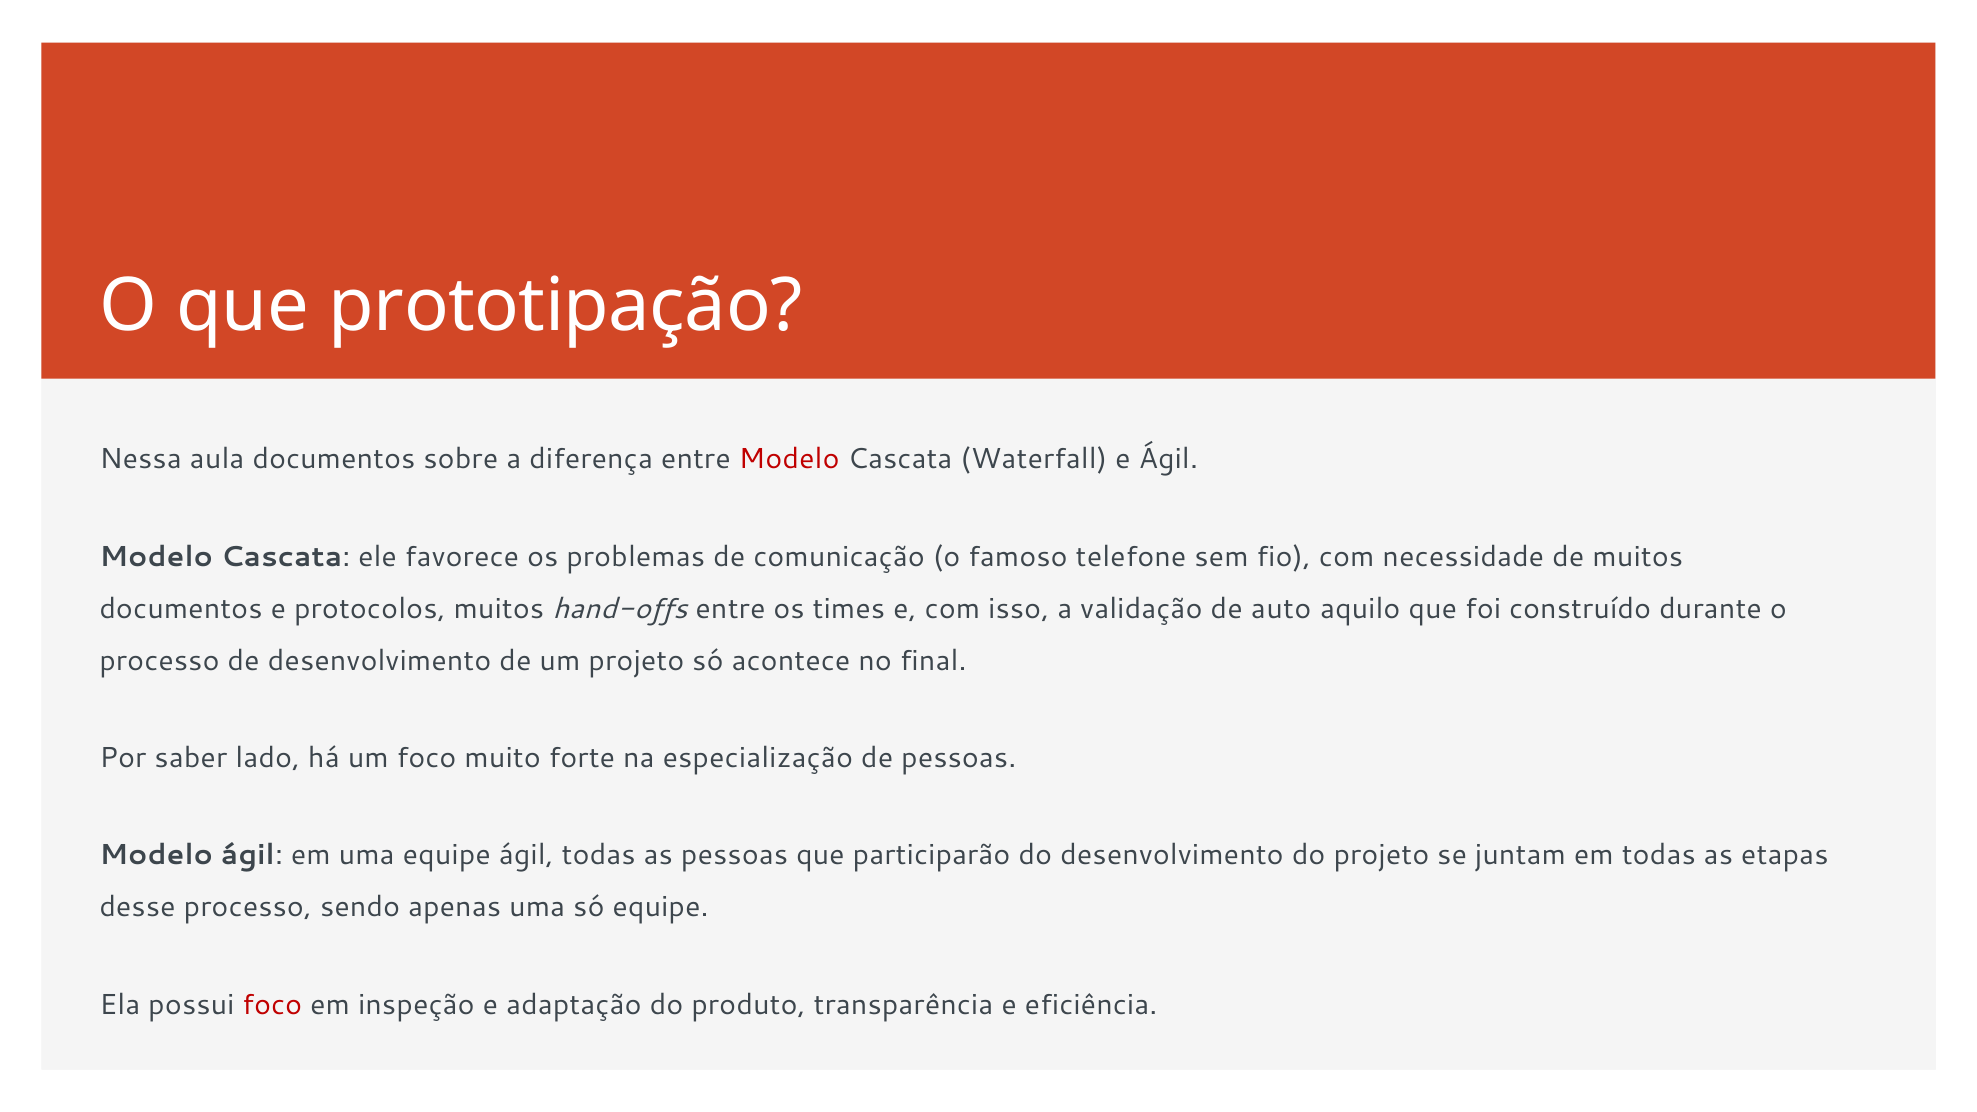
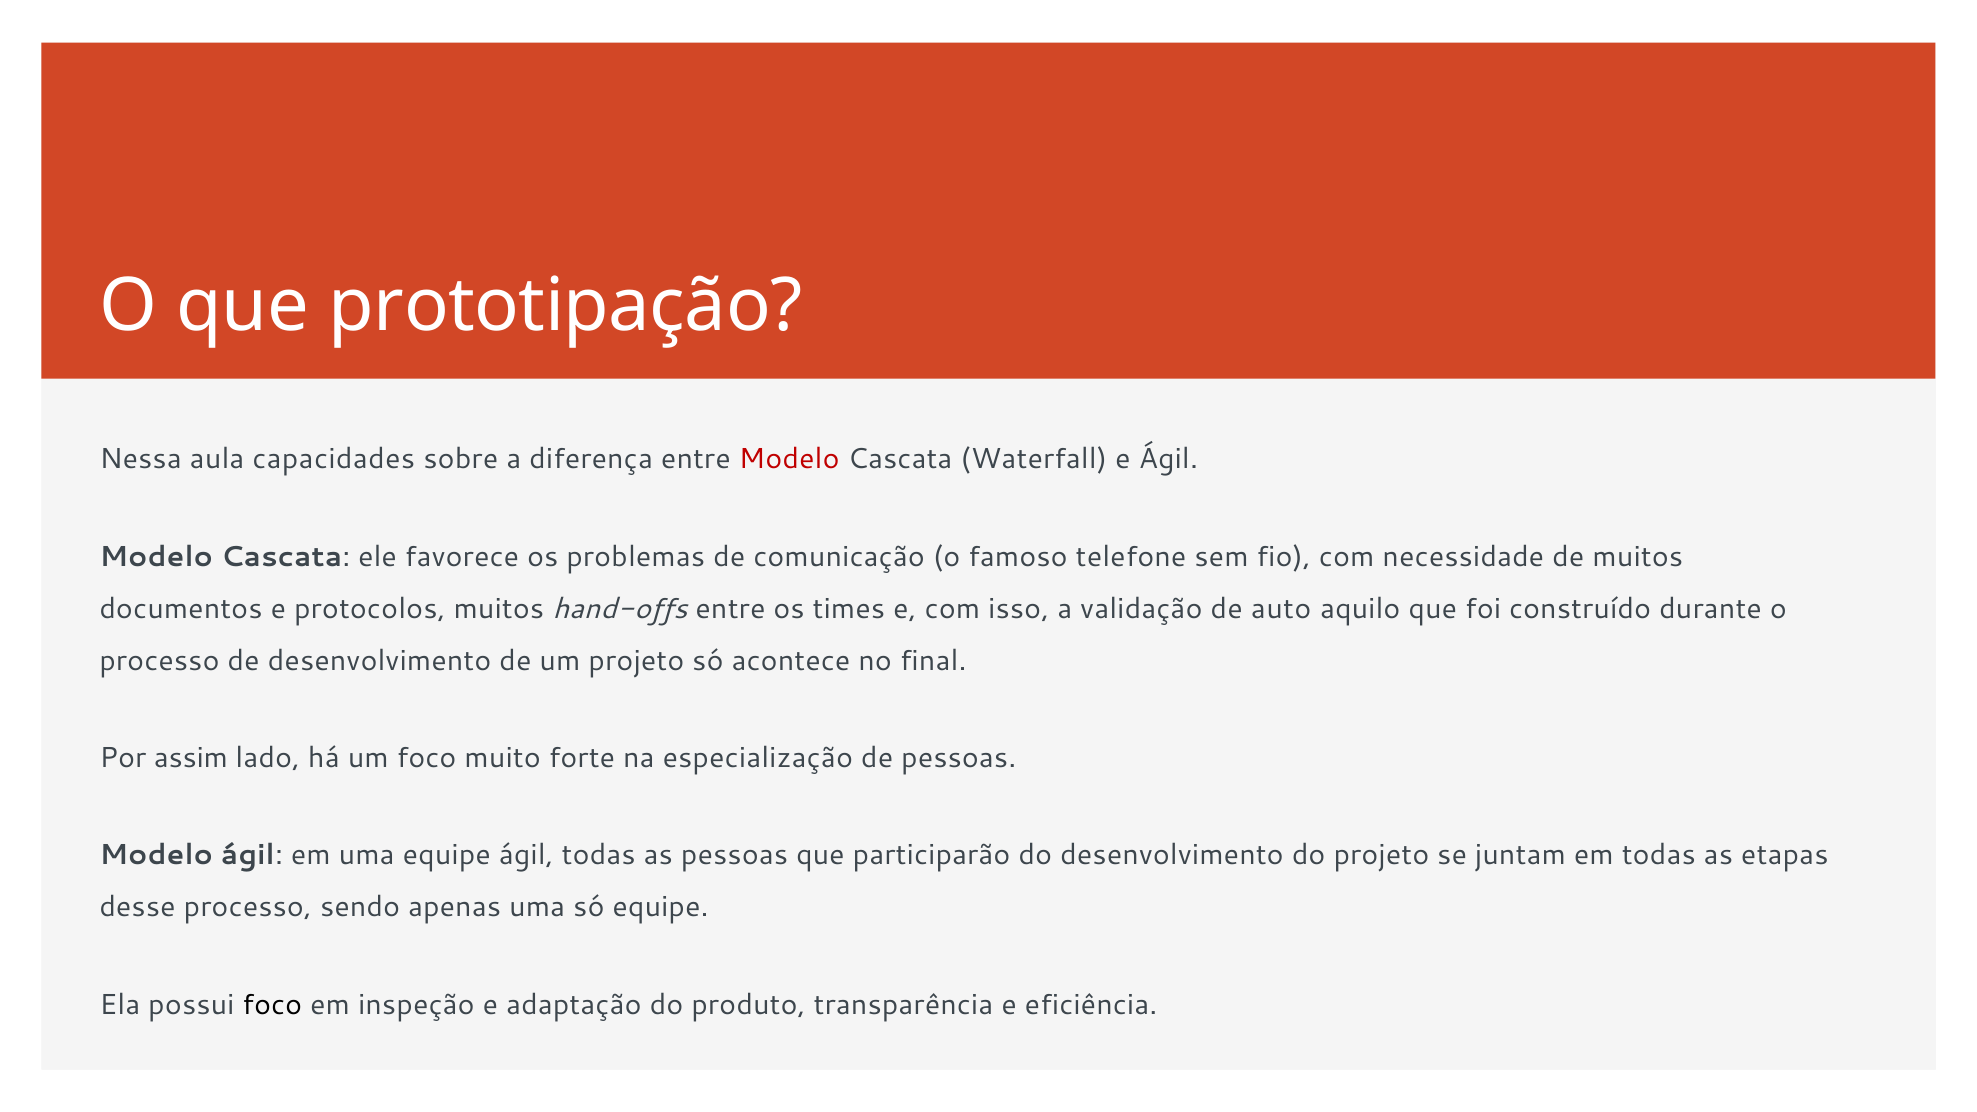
aula documentos: documentos -> capacidades
saber: saber -> assim
foco at (272, 1005) colour: red -> black
